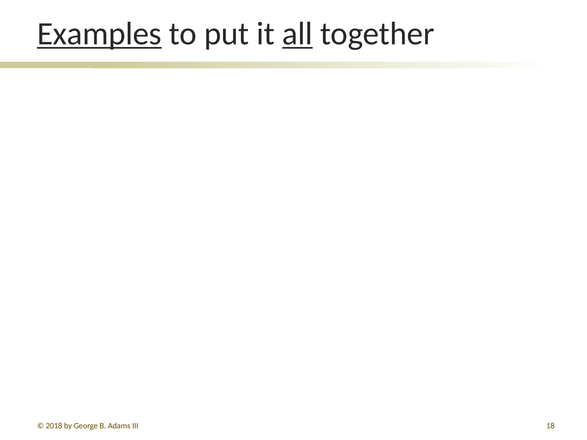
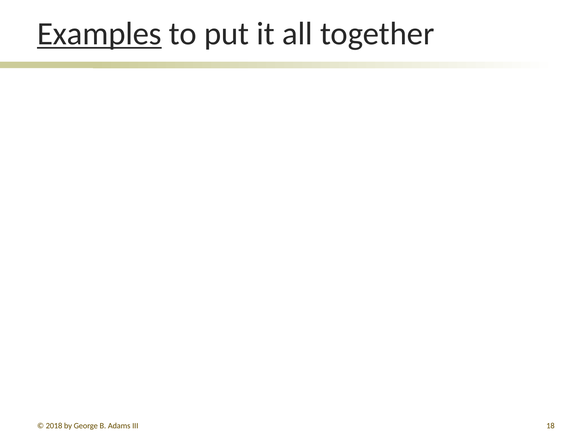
all underline: present -> none
